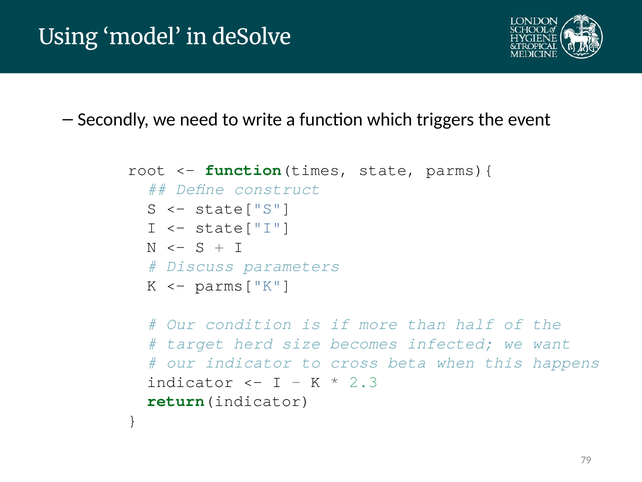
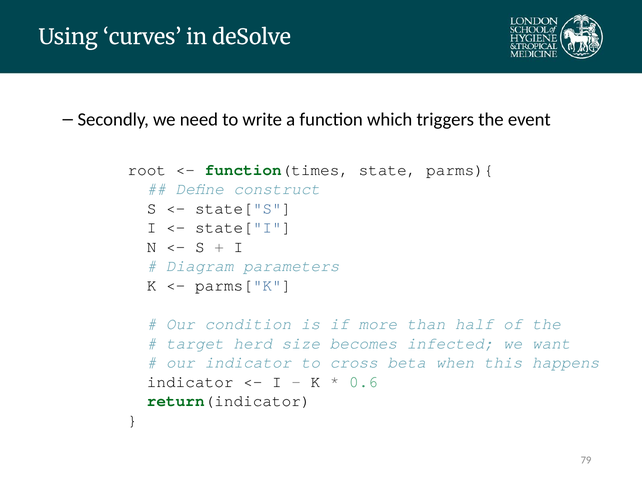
model: model -> curves
Discuss: Discuss -> Diagram
2.3: 2.3 -> 0.6
